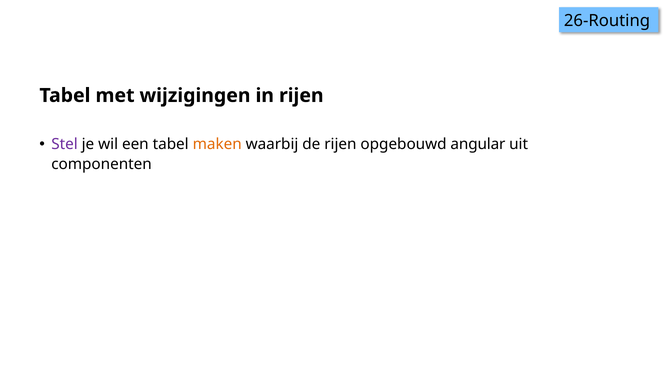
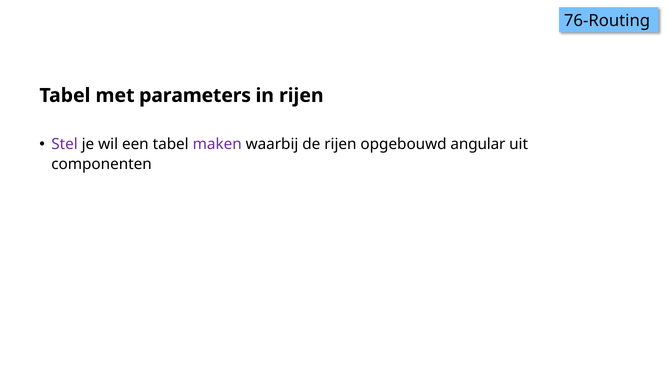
26-Routing: 26-Routing -> 76-Routing
wijzigingen: wijzigingen -> parameters
maken colour: orange -> purple
